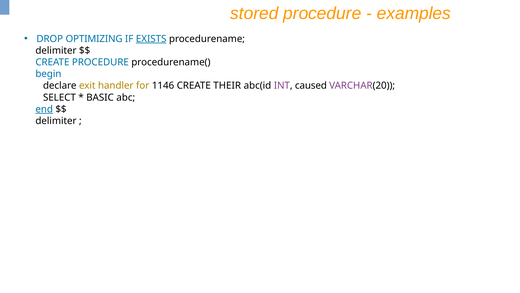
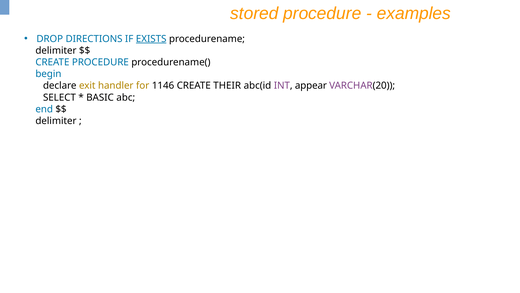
OPTIMIZING: OPTIMIZING -> DIRECTIONS
caused: caused -> appear
end underline: present -> none
